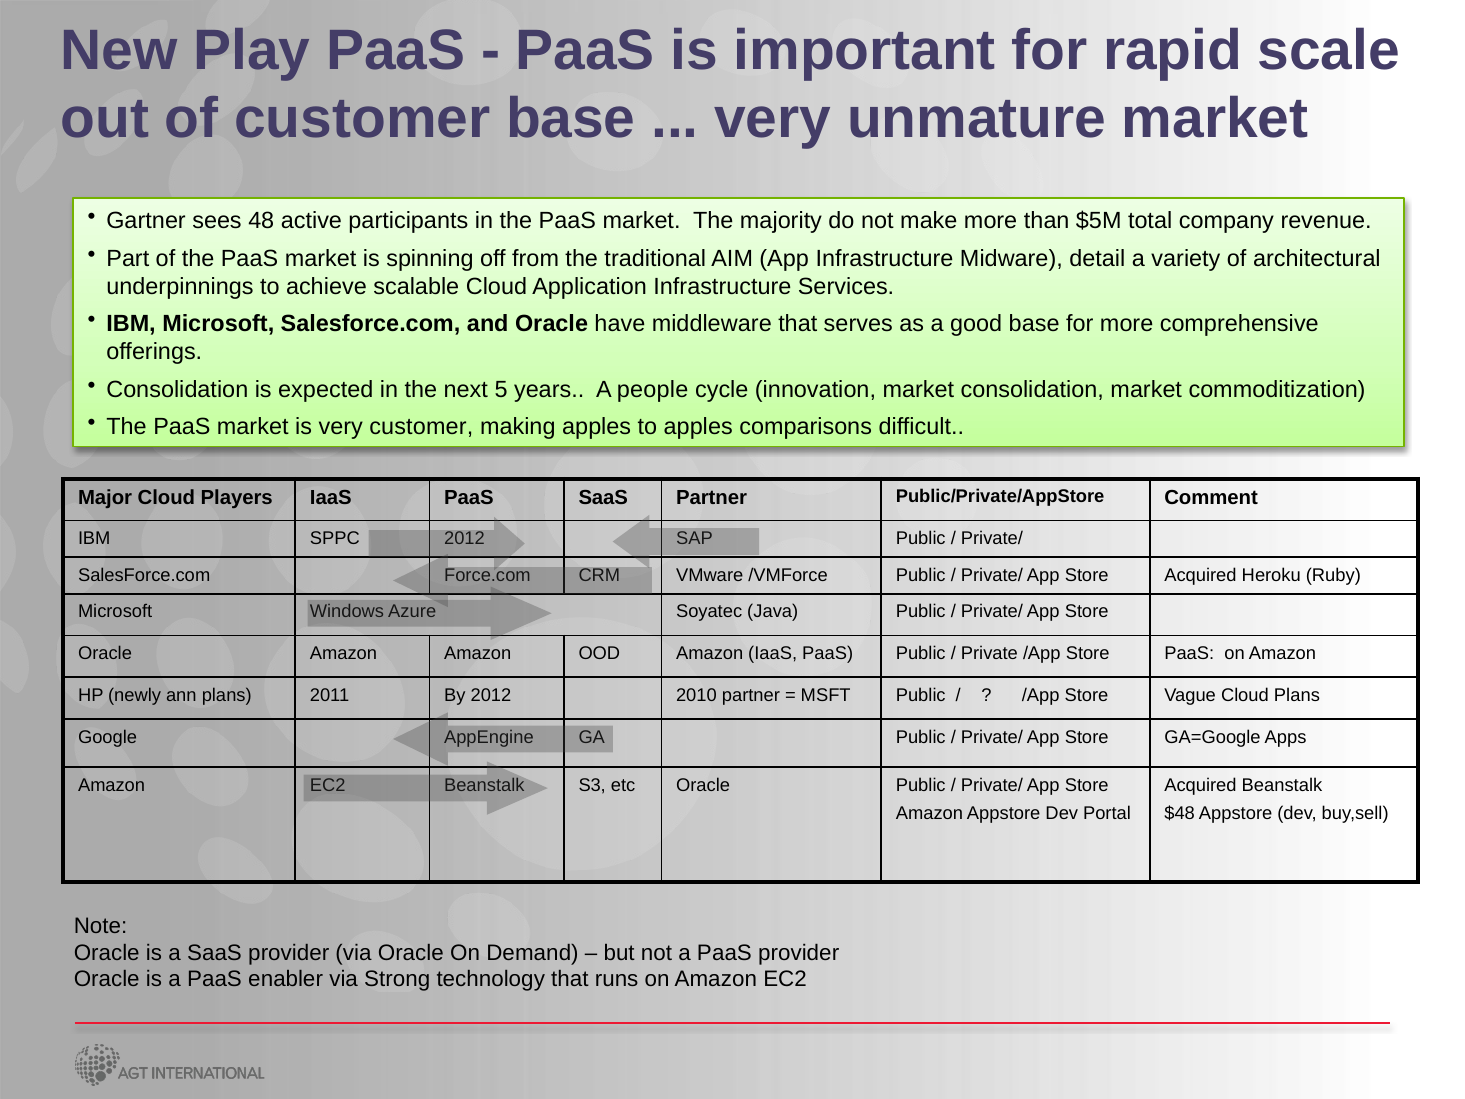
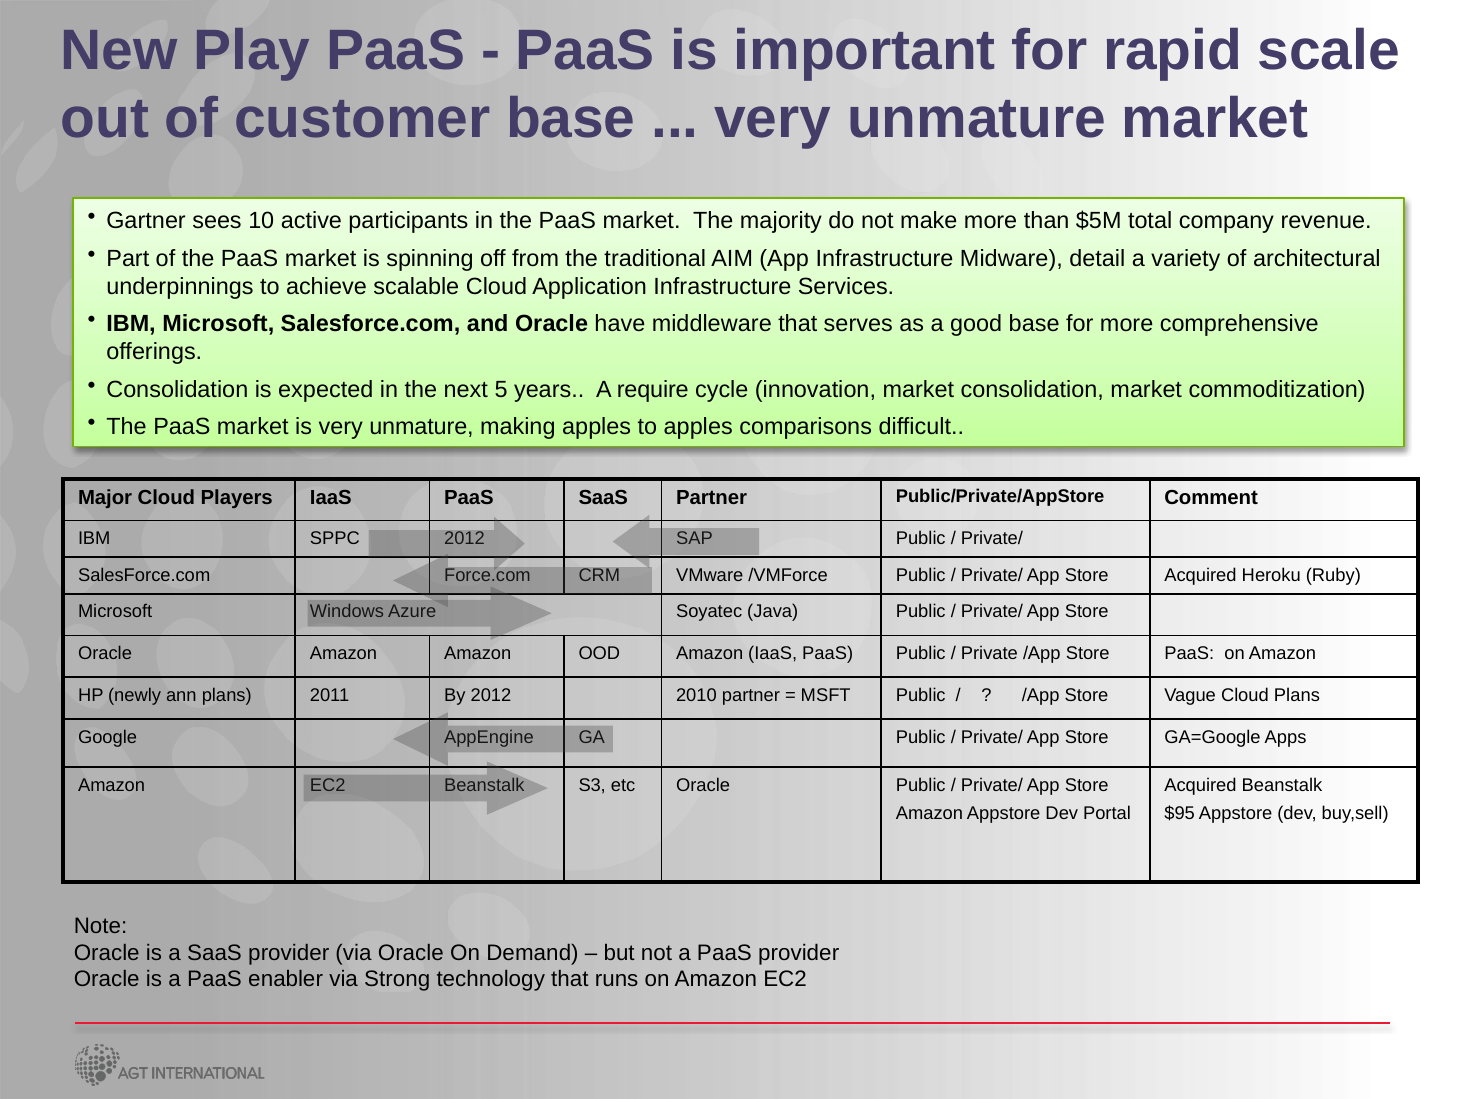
48: 48 -> 10
people: people -> require
is very customer: customer -> unmature
$48: $48 -> $95
